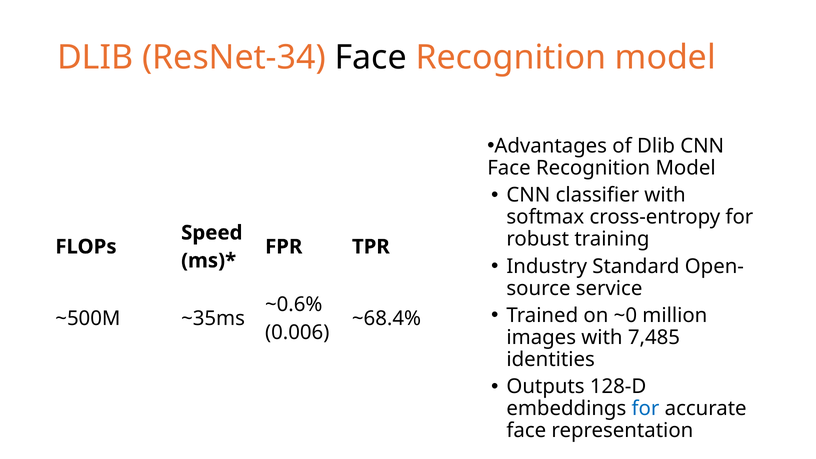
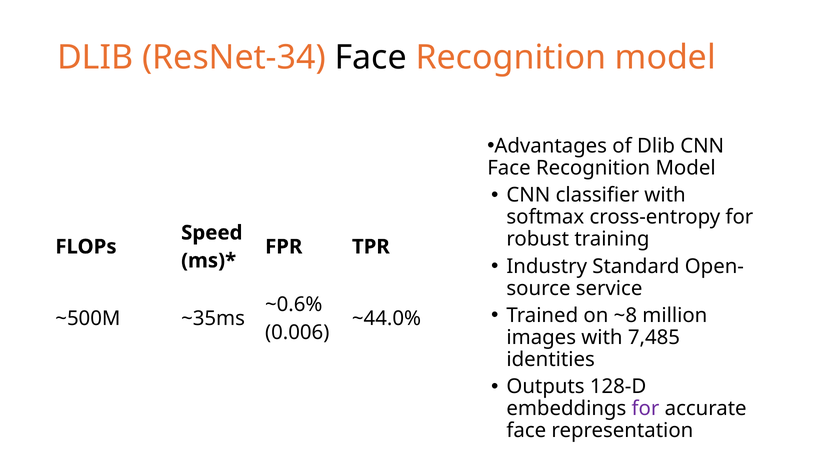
~0: ~0 -> ~8
~68.4%: ~68.4% -> ~44.0%
for at (646, 409) colour: blue -> purple
